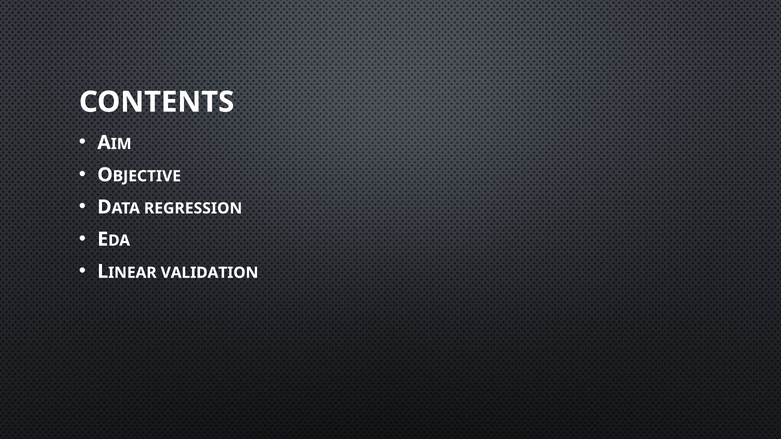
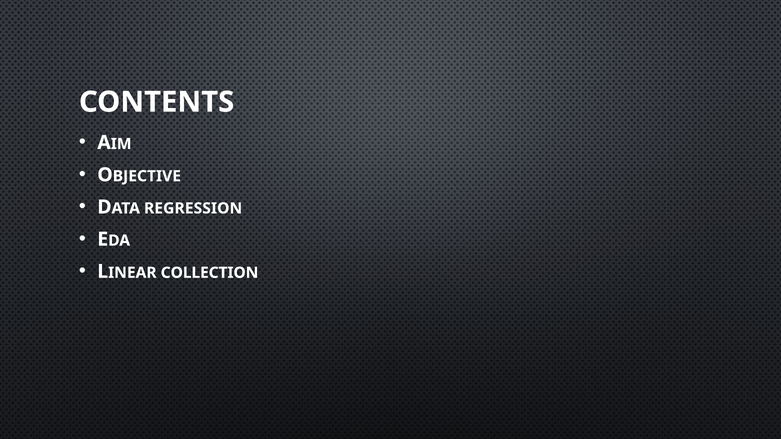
VALIDATION: VALIDATION -> COLLECTION
